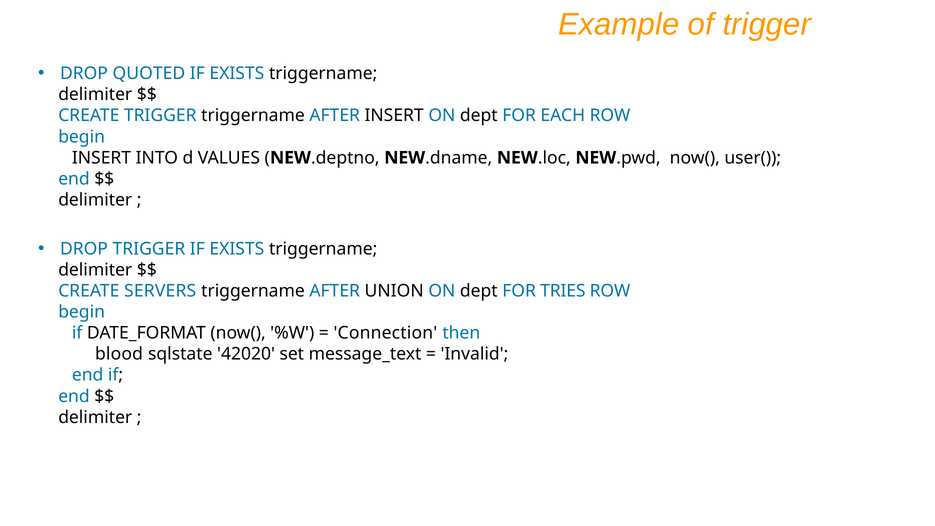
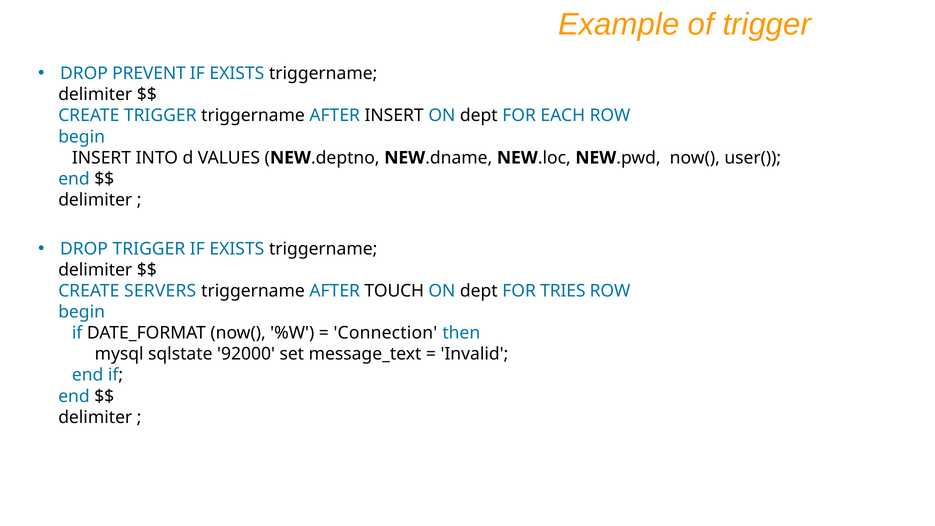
QUOTED: QUOTED -> PREVENT
UNION: UNION -> TOUCH
blood: blood -> mysql
42020: 42020 -> 92000
